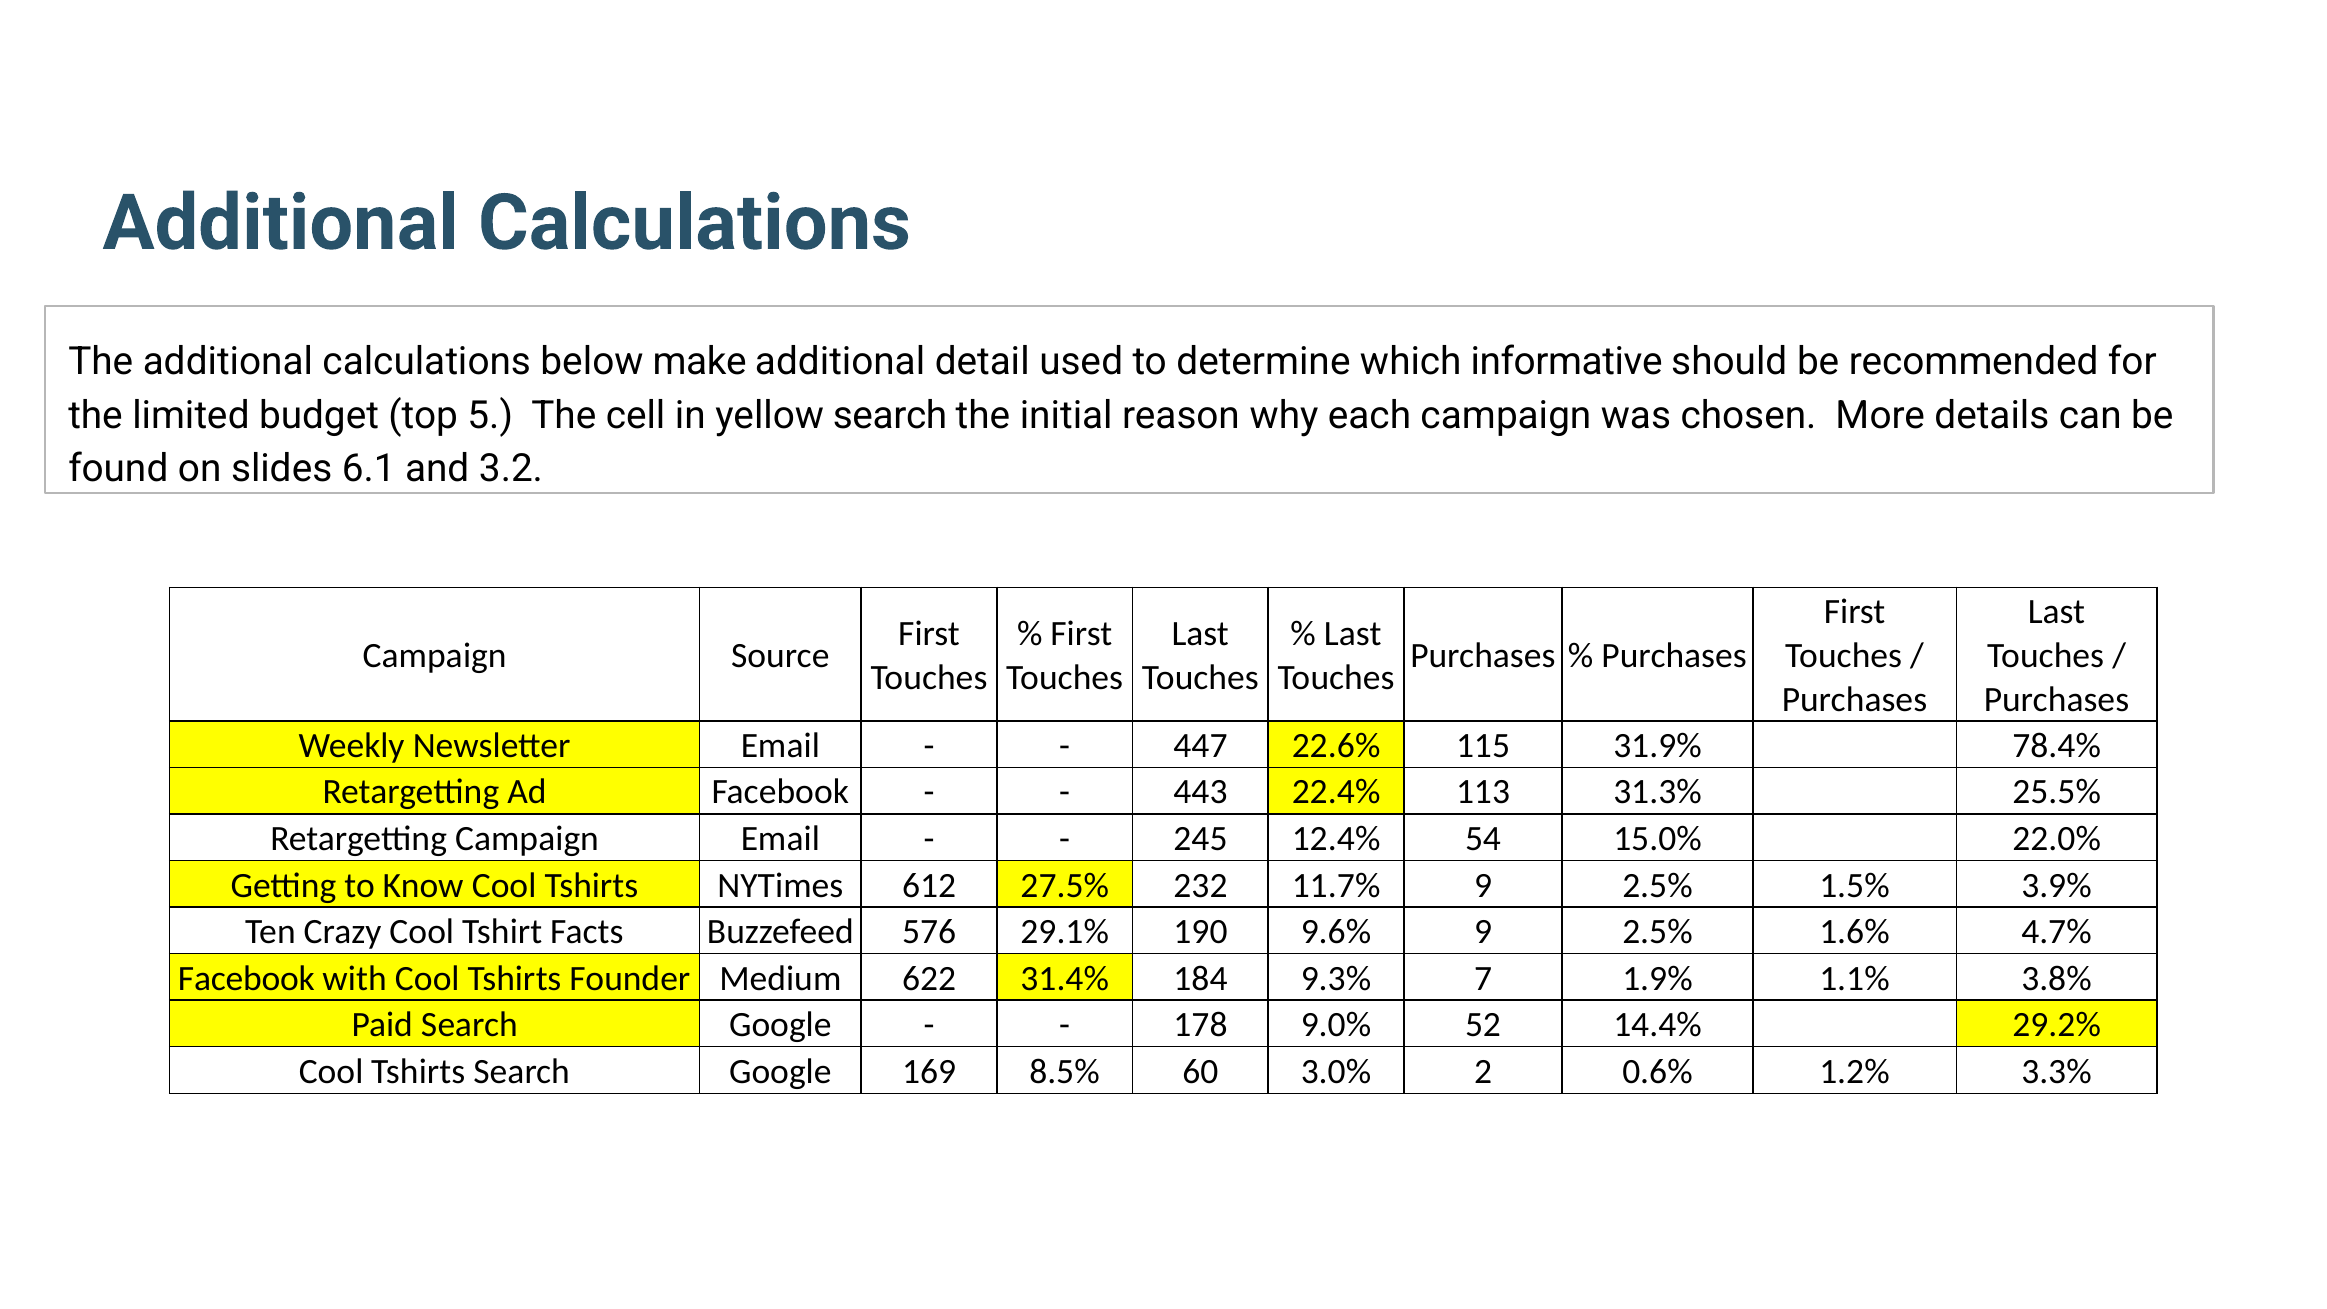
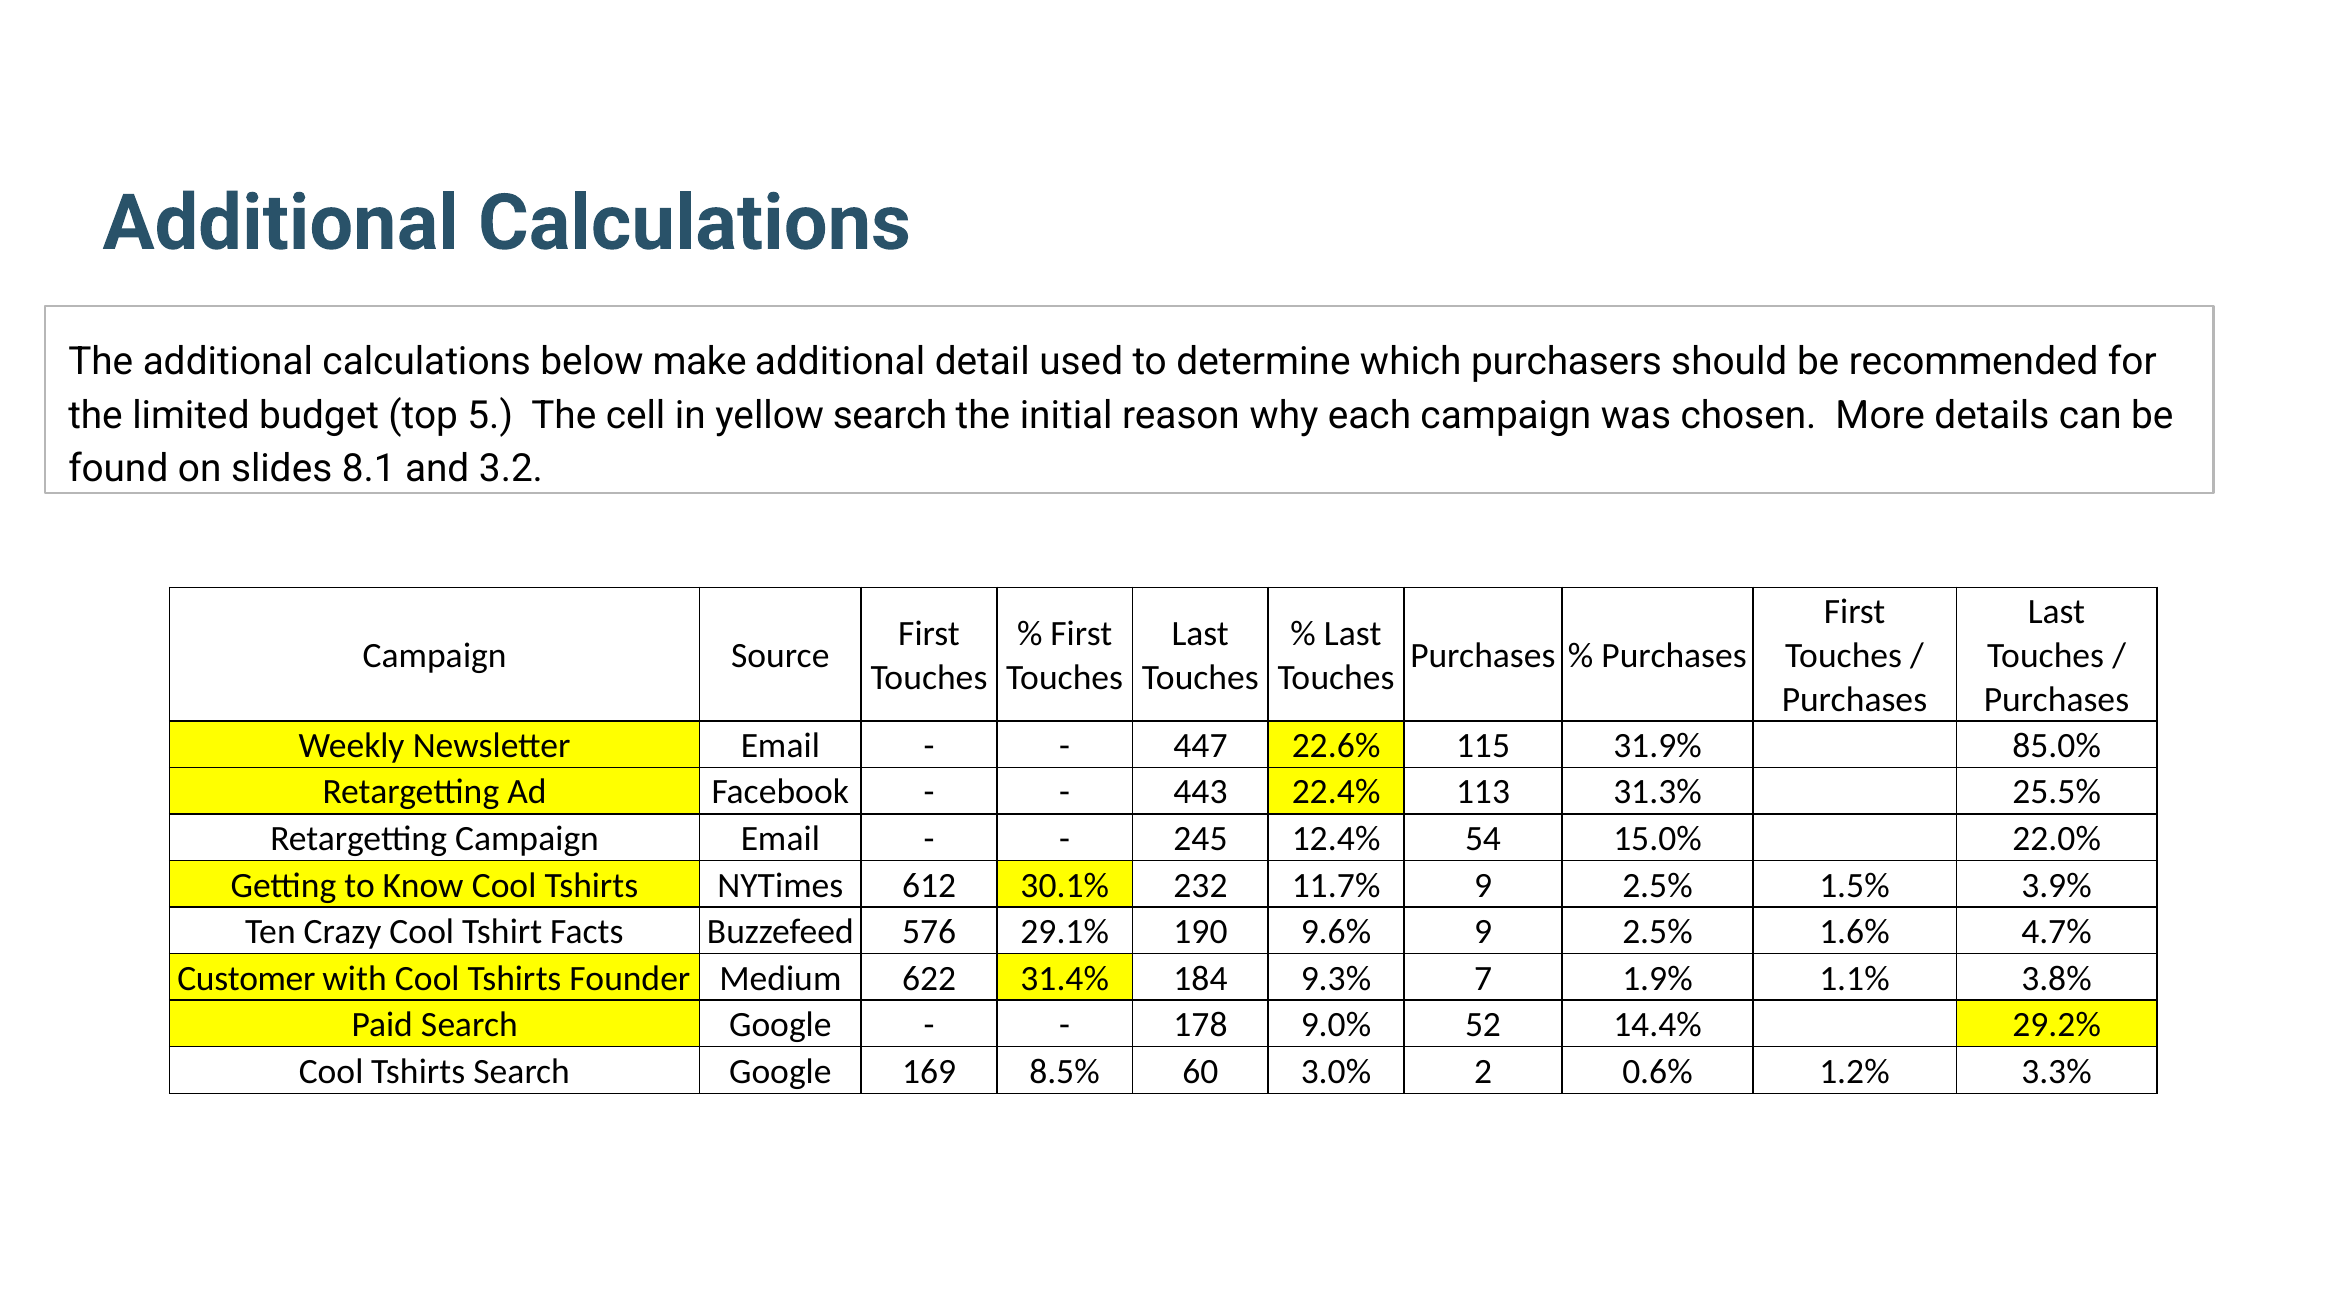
informative: informative -> purchasers
6.1: 6.1 -> 8.1
78.4%: 78.4% -> 85.0%
27.5%: 27.5% -> 30.1%
Facebook at (246, 978): Facebook -> Customer
